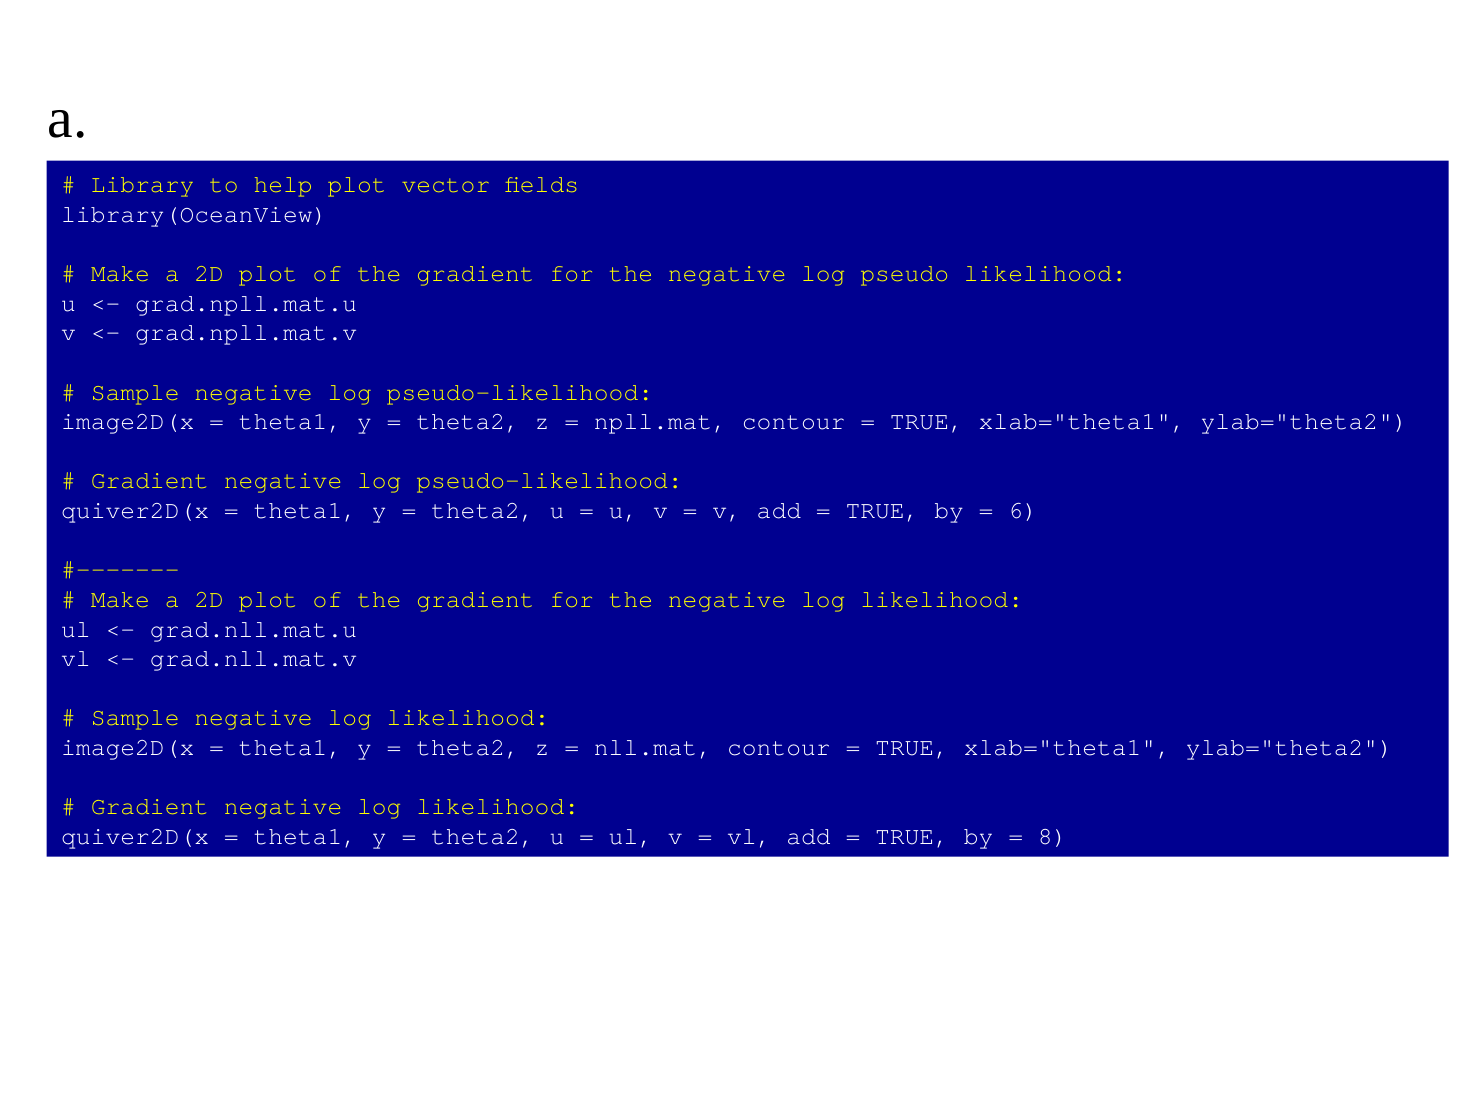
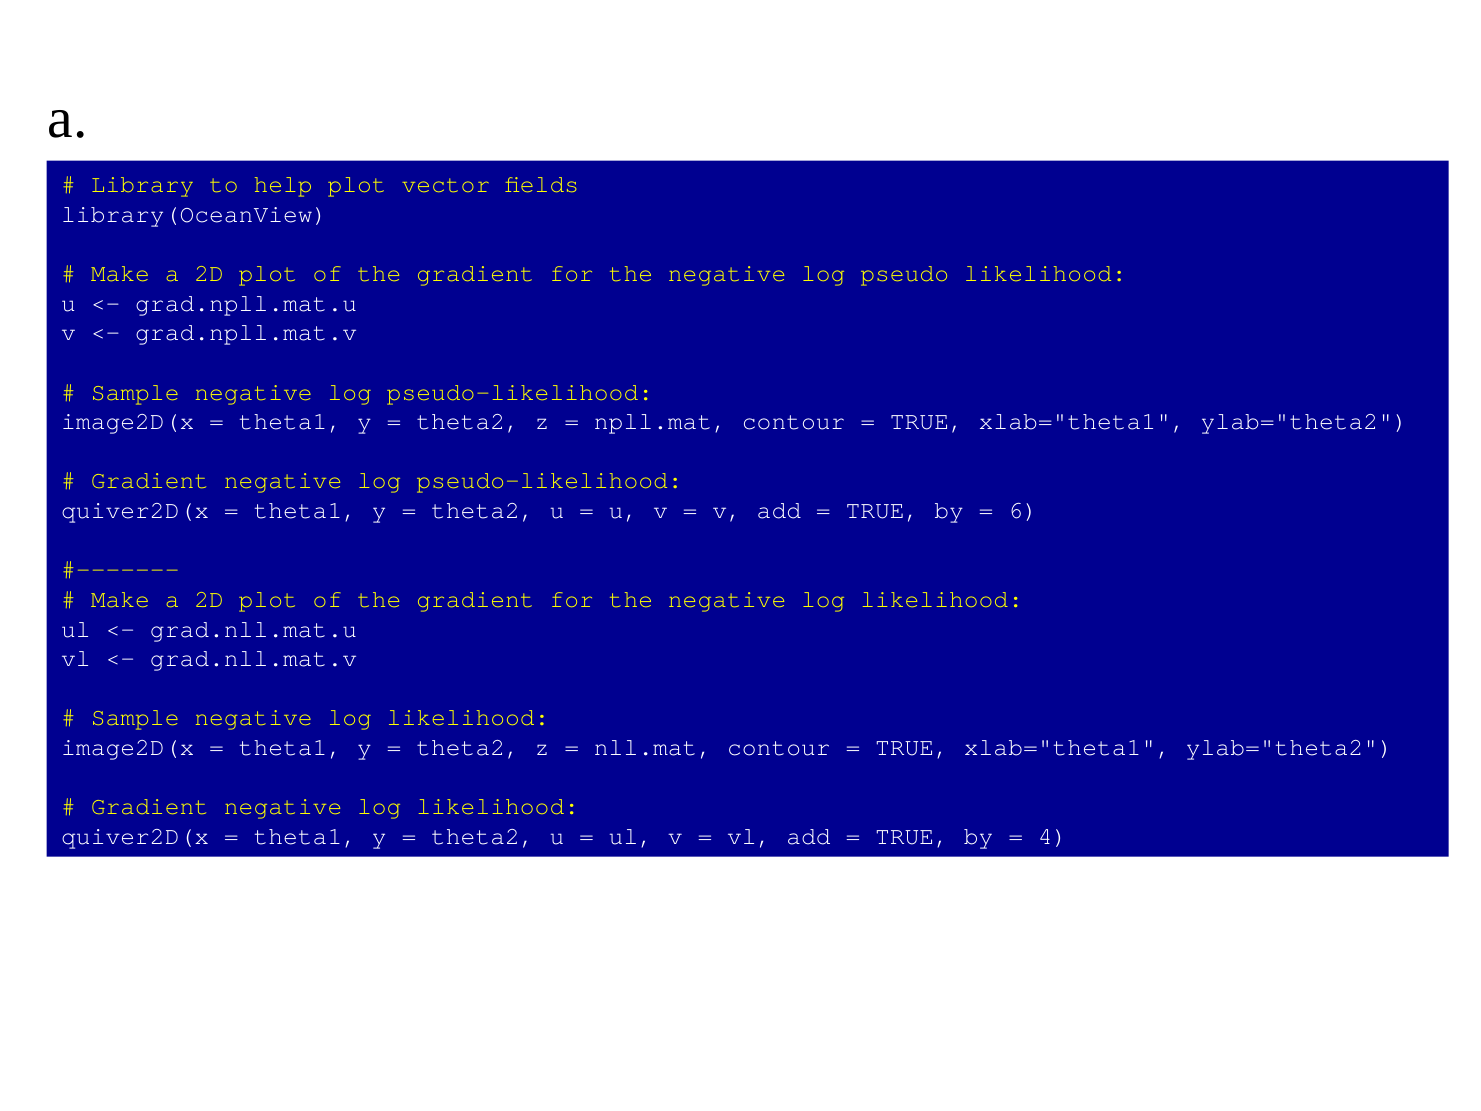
8: 8 -> 4
